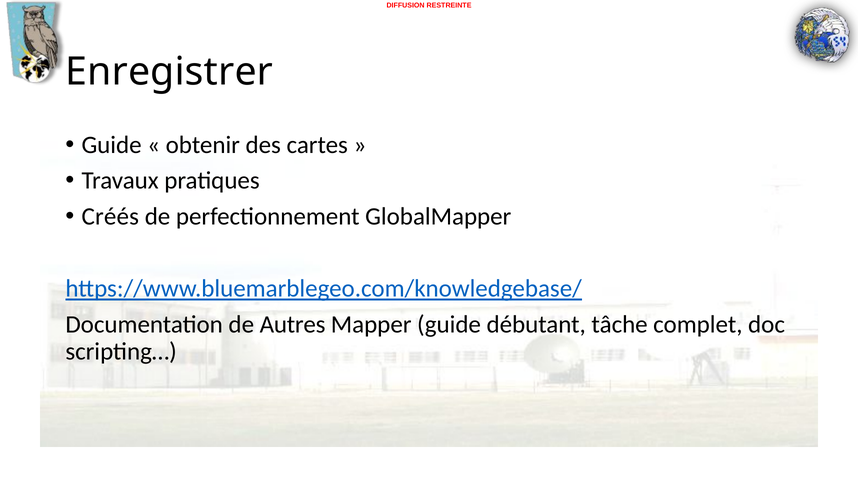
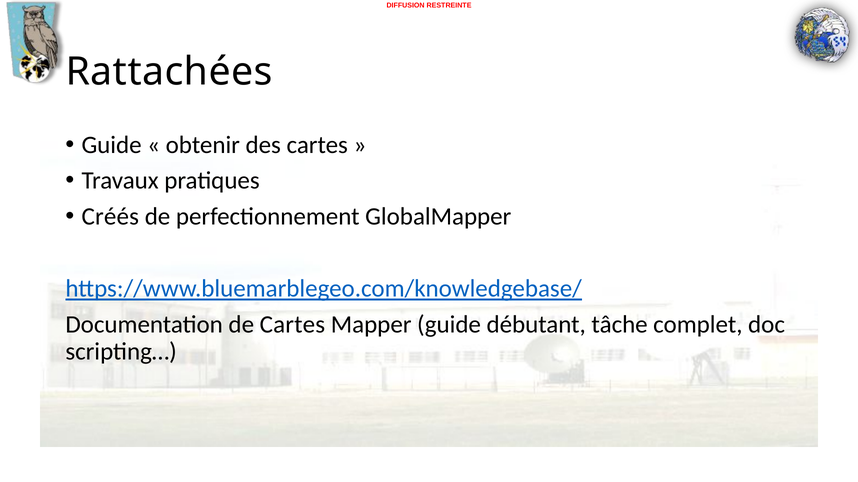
Enregistrer: Enregistrer -> Rattachées
de Autres: Autres -> Cartes
